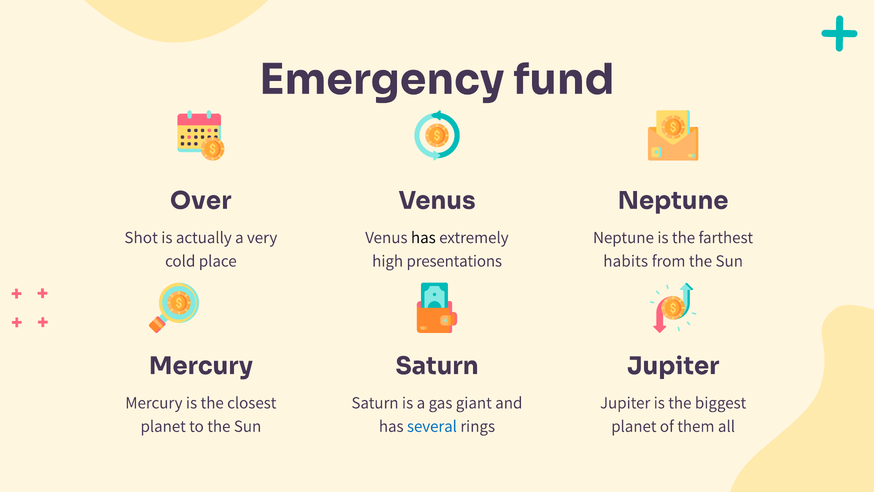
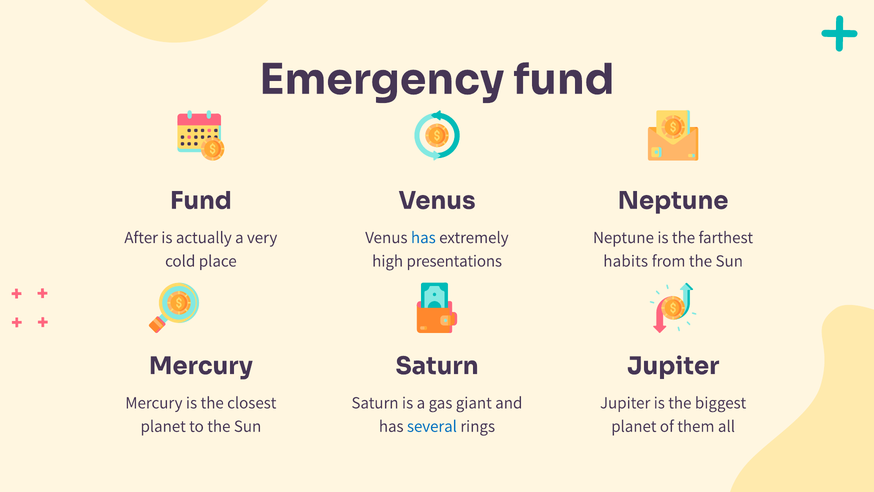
Over at (201, 201): Over -> Fund
Shot: Shot -> After
has at (423, 237) colour: black -> blue
